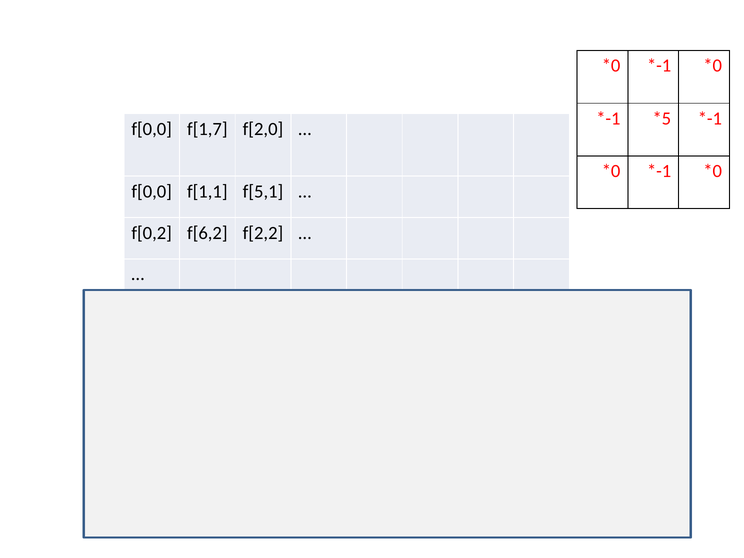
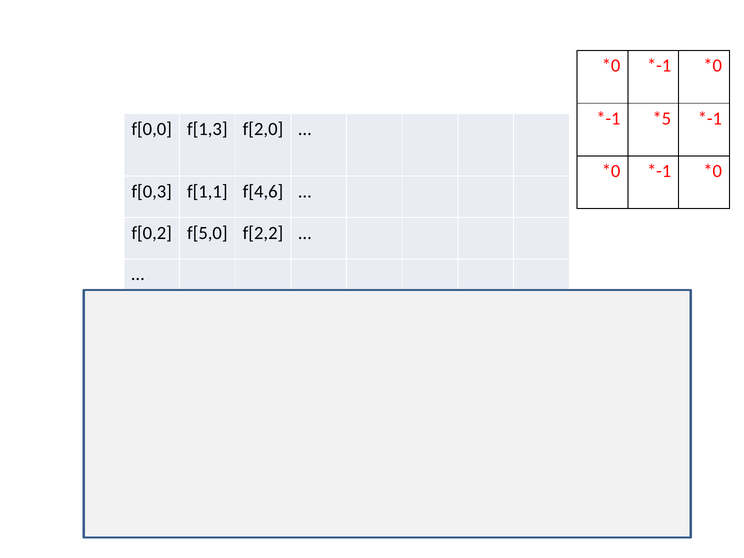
f[1,7: f[1,7 -> f[1,3
f[0,0 at (152, 191): f[0,0 -> f[0,3
f[5,1: f[5,1 -> f[4,6
f[6,2: f[6,2 -> f[5,0
